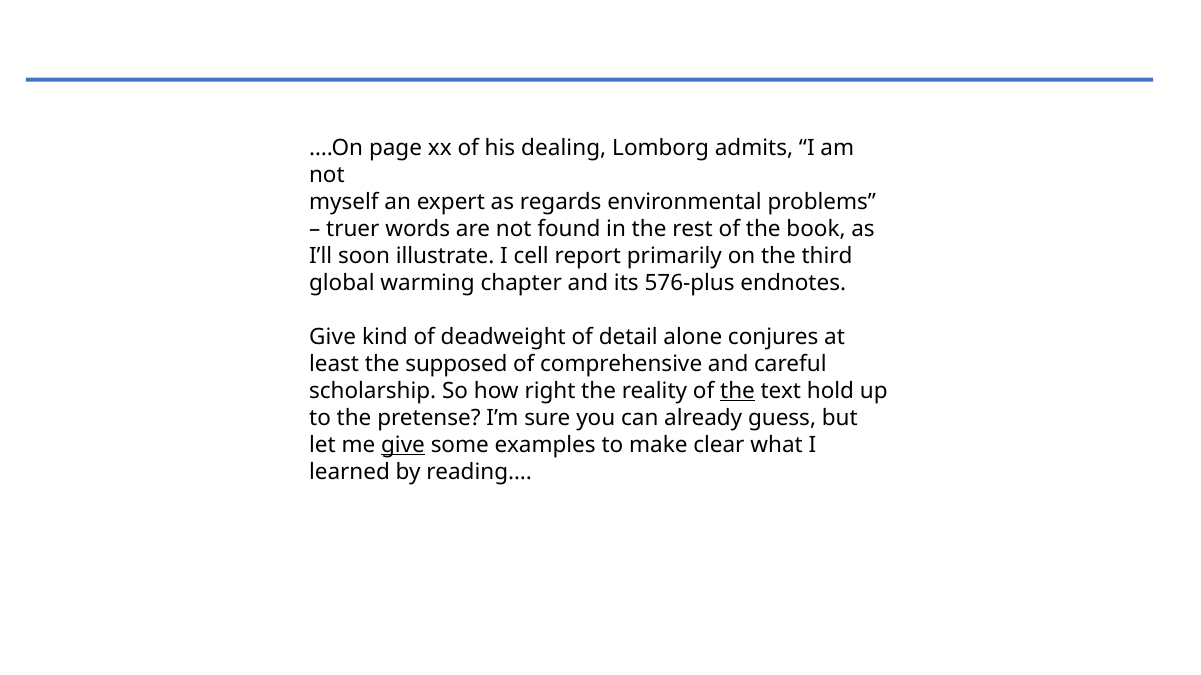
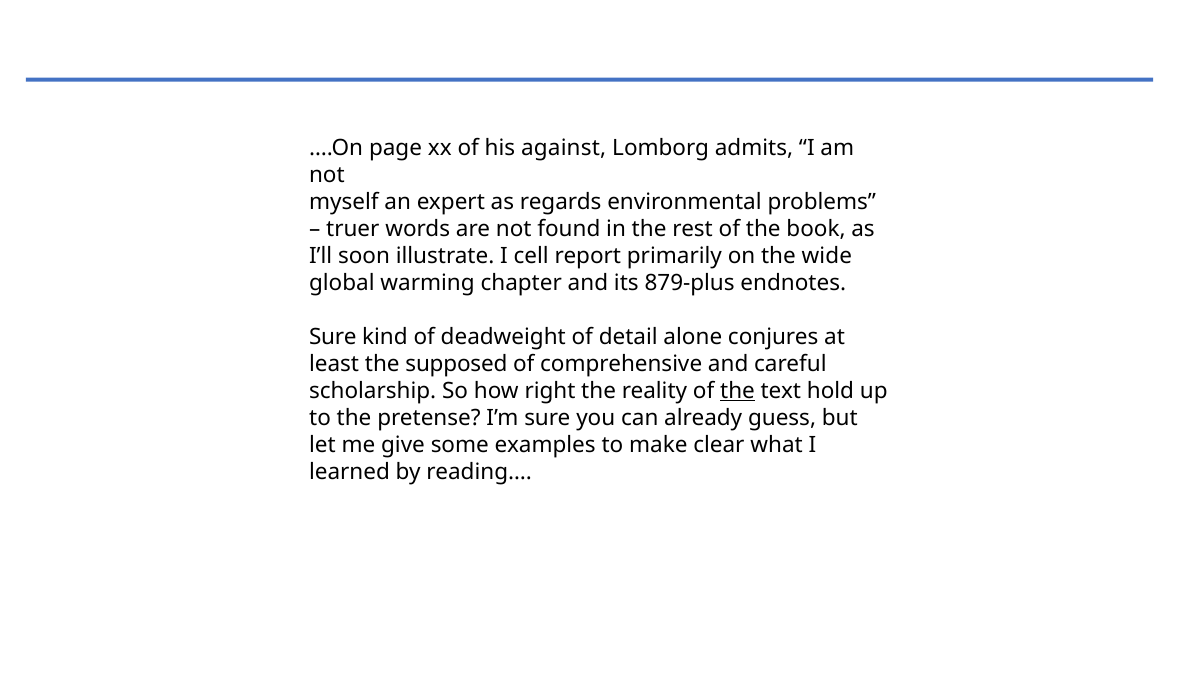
dealing: dealing -> against
third: third -> wide
576-plus: 576-plus -> 879-plus
Give at (333, 337): Give -> Sure
give at (403, 445) underline: present -> none
